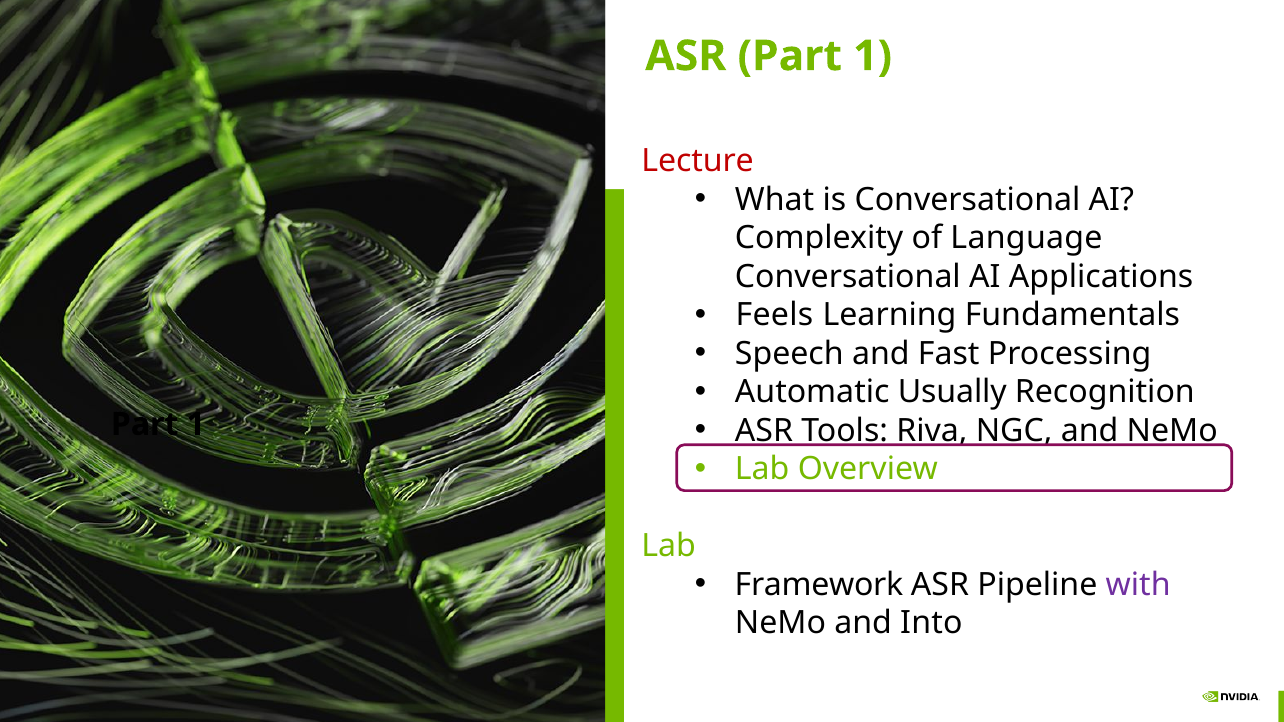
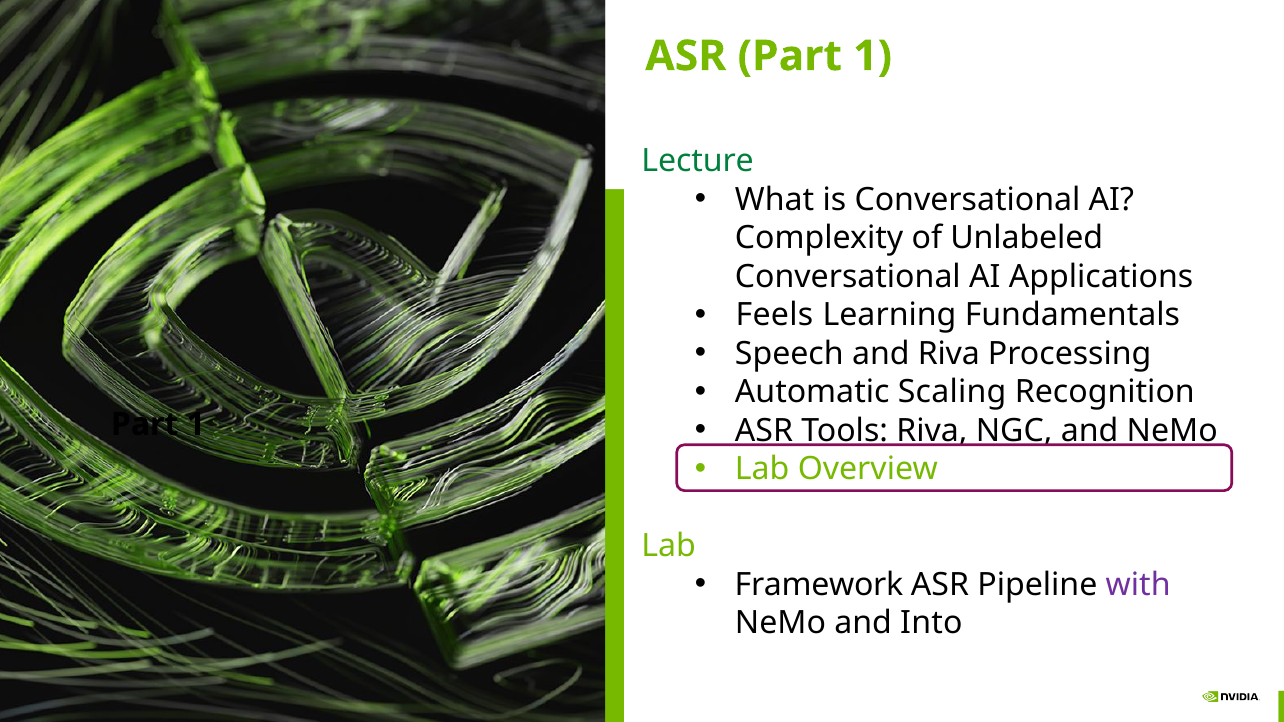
Lecture colour: red -> green
Language: Language -> Unlabeled
and Fast: Fast -> Riva
Usually: Usually -> Scaling
